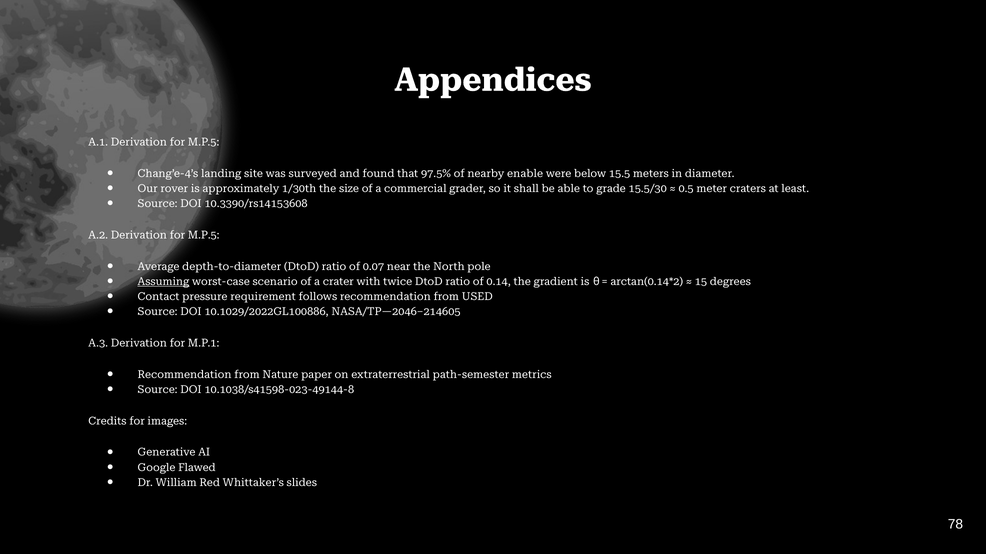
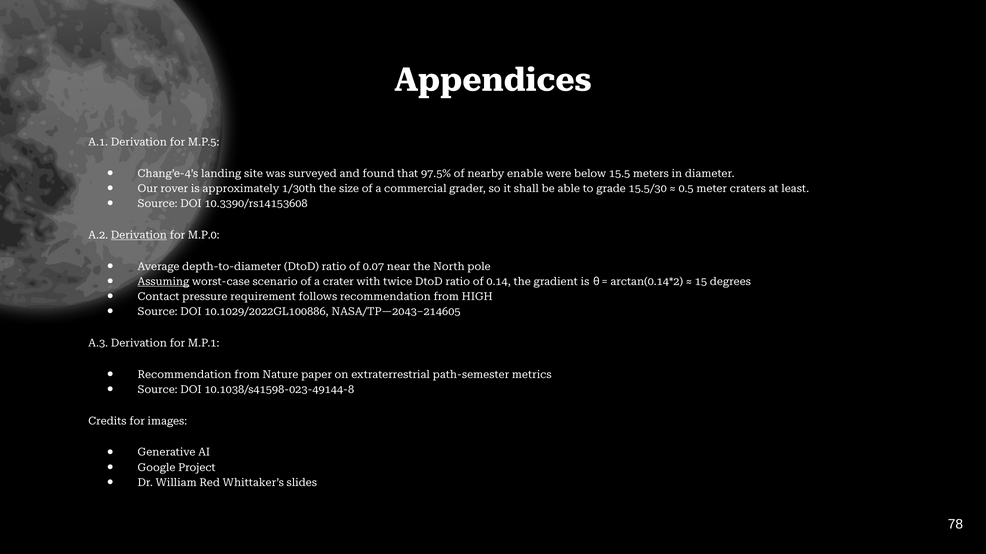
Derivation at (139, 235) underline: none -> present
M.P.5 at (204, 235): M.P.5 -> M.P.0
USED: USED -> HIGH
NASA/TP—2046–214605: NASA/TP—2046–214605 -> NASA/TP—2043–214605
Flawed: Flawed -> Project
